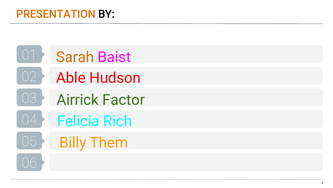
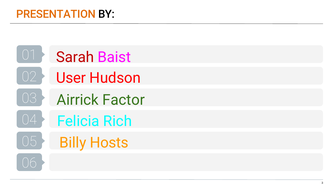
Sarah colour: orange -> red
Able: Able -> User
Them: Them -> Hosts
